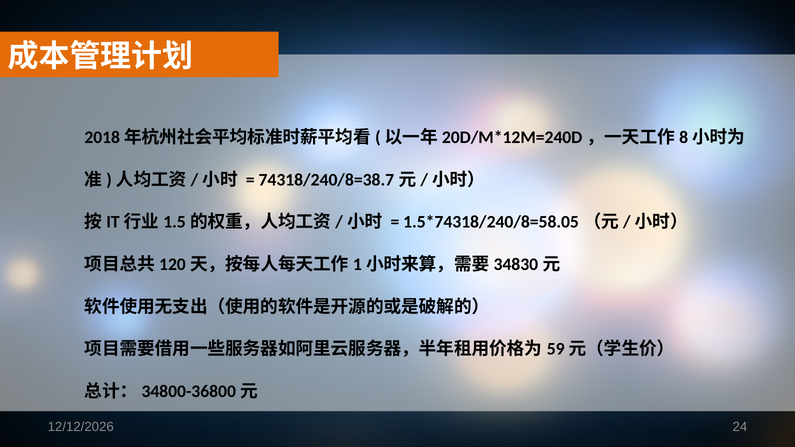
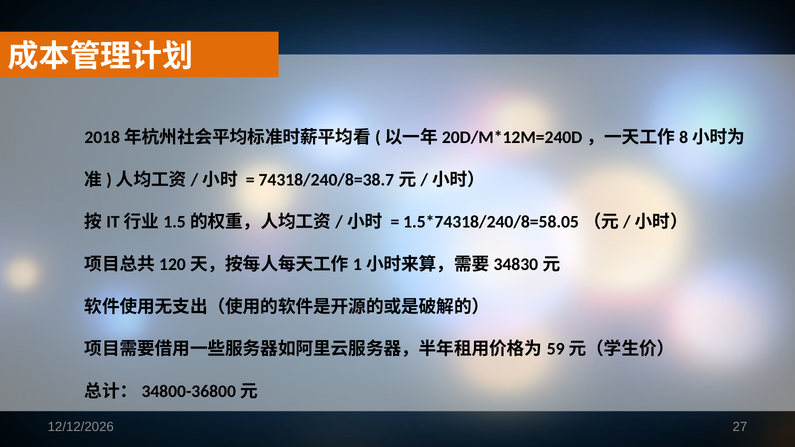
24: 24 -> 27
